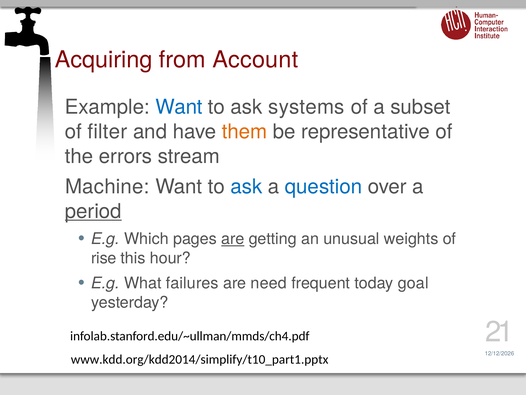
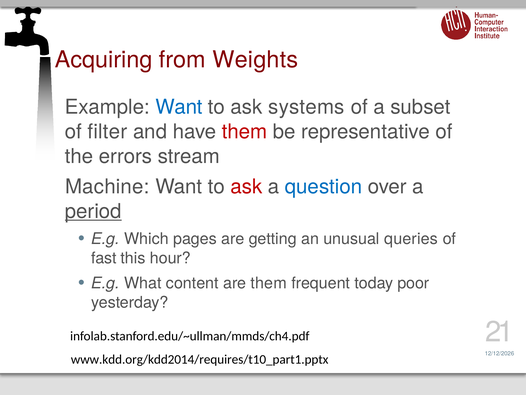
Account: Account -> Weights
them at (245, 132) colour: orange -> red
ask at (246, 186) colour: blue -> red
are at (233, 239) underline: present -> none
weights: weights -> queries
rise: rise -> fast
failures: failures -> content
are need: need -> them
goal: goal -> poor
www.kdd.org/kdd2014/simplify/t10_part1.pptx: www.kdd.org/kdd2014/simplify/t10_part1.pptx -> www.kdd.org/kdd2014/requires/t10_part1.pptx
